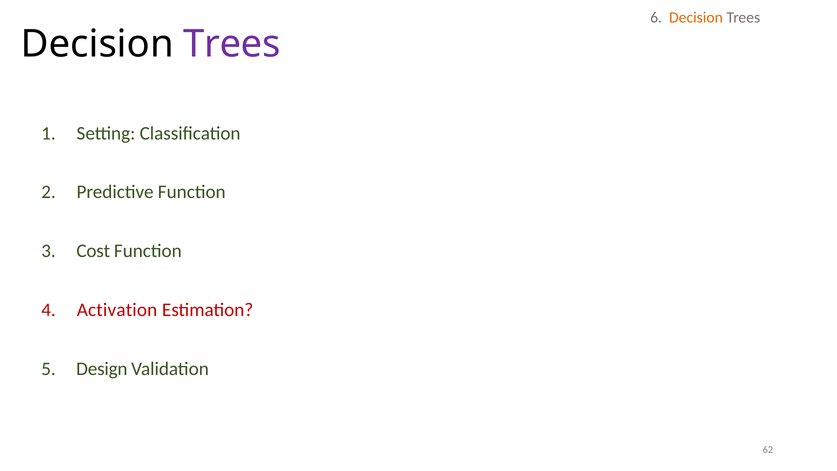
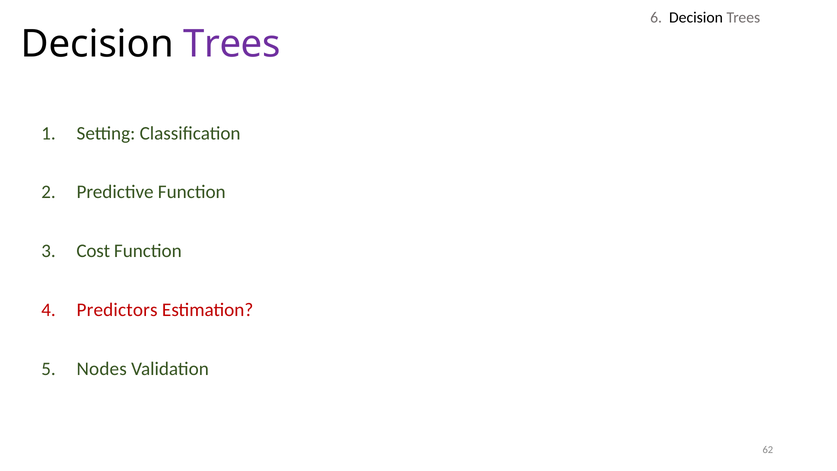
Decision at (696, 18) colour: orange -> black
Activation: Activation -> Predictors
Design: Design -> Nodes
